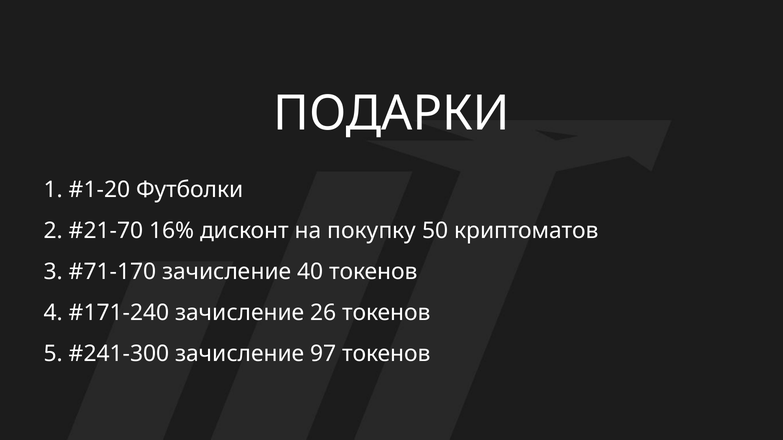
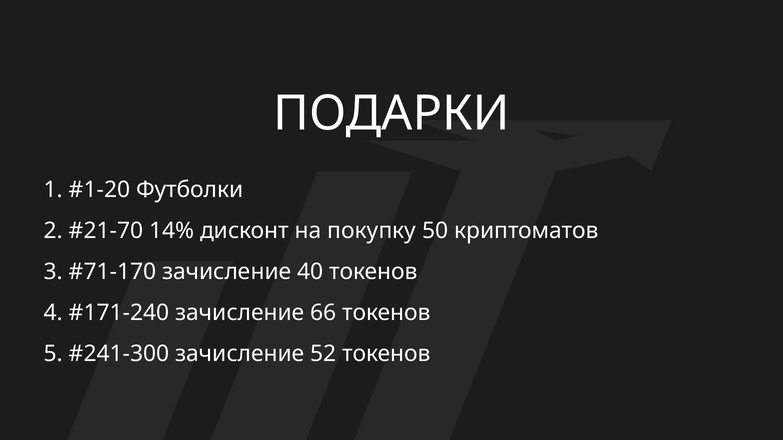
16%: 16% -> 14%
26: 26 -> 66
97: 97 -> 52
